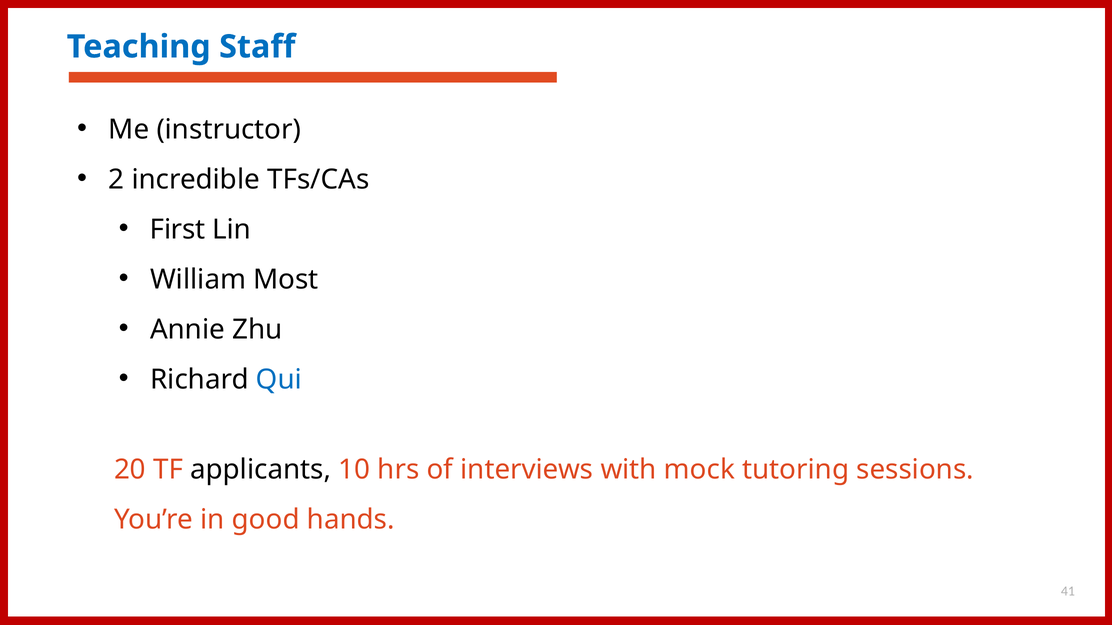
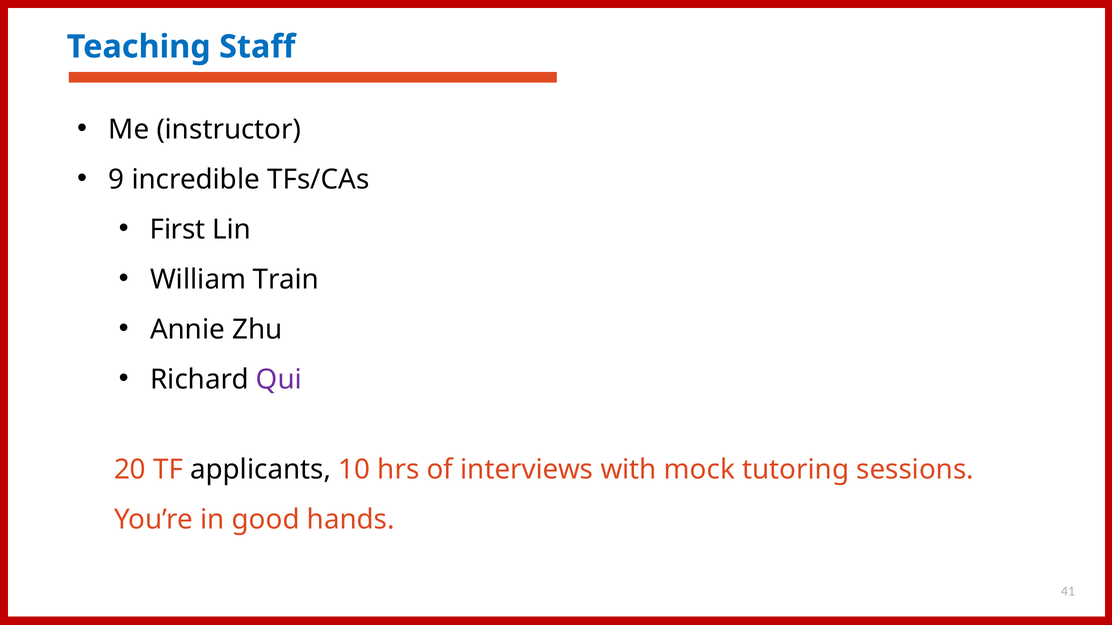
2: 2 -> 9
Most: Most -> Train
Qui colour: blue -> purple
